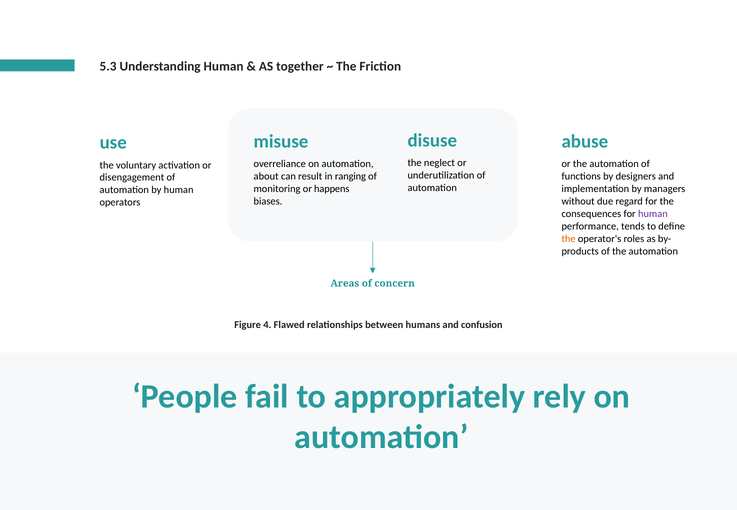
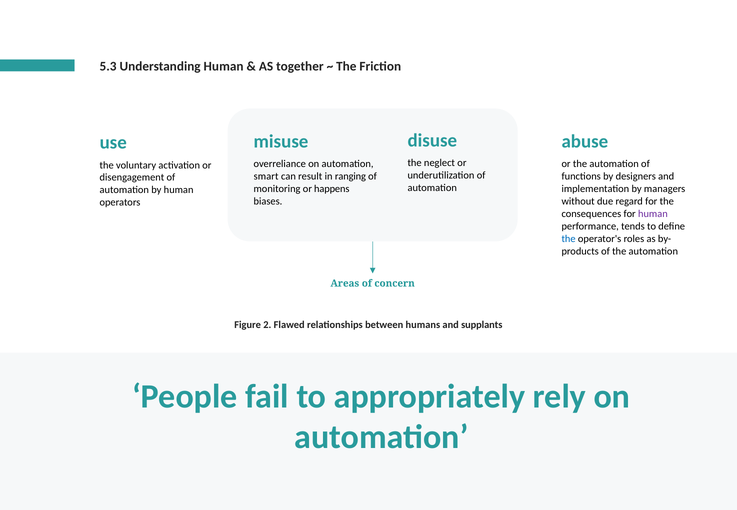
about: about -> smart
the at (569, 239) colour: orange -> blue
4: 4 -> 2
confusion: confusion -> supplants
